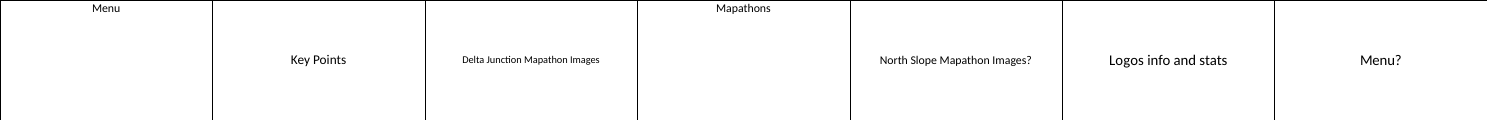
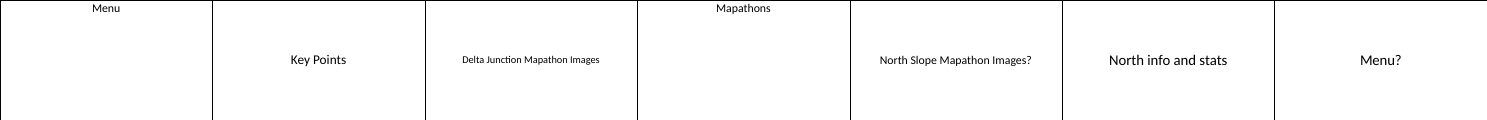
Images Logos: Logos -> North
